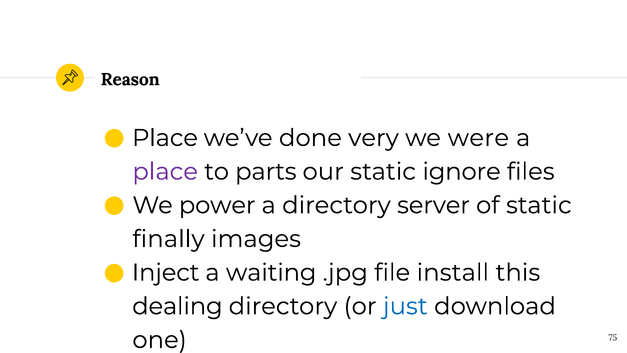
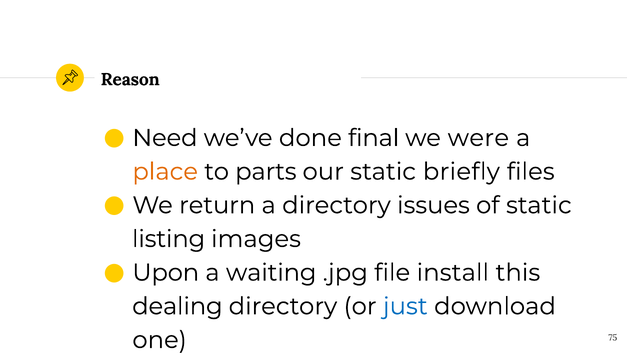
Place at (165, 138): Place -> Need
very: very -> final
place at (165, 171) colour: purple -> orange
ignore: ignore -> briefly
power: power -> return
server: server -> issues
finally: finally -> listing
Inject: Inject -> Upon
